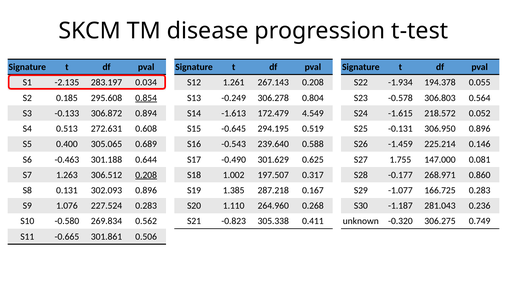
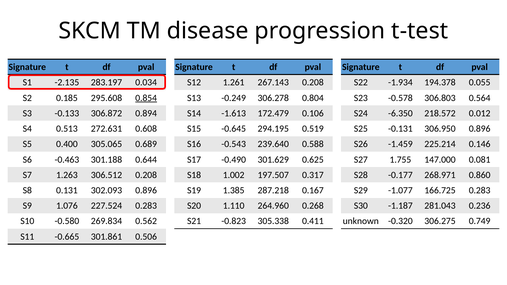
4.549: 4.549 -> 0.106
-1.615: -1.615 -> -6.350
0.052: 0.052 -> 0.012
0.208 at (146, 175) underline: present -> none
